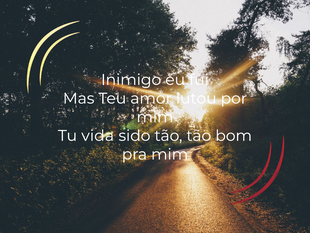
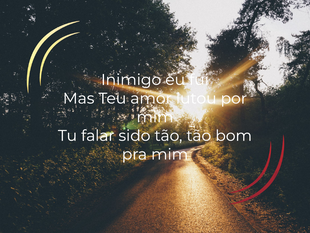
vida: vida -> falar
